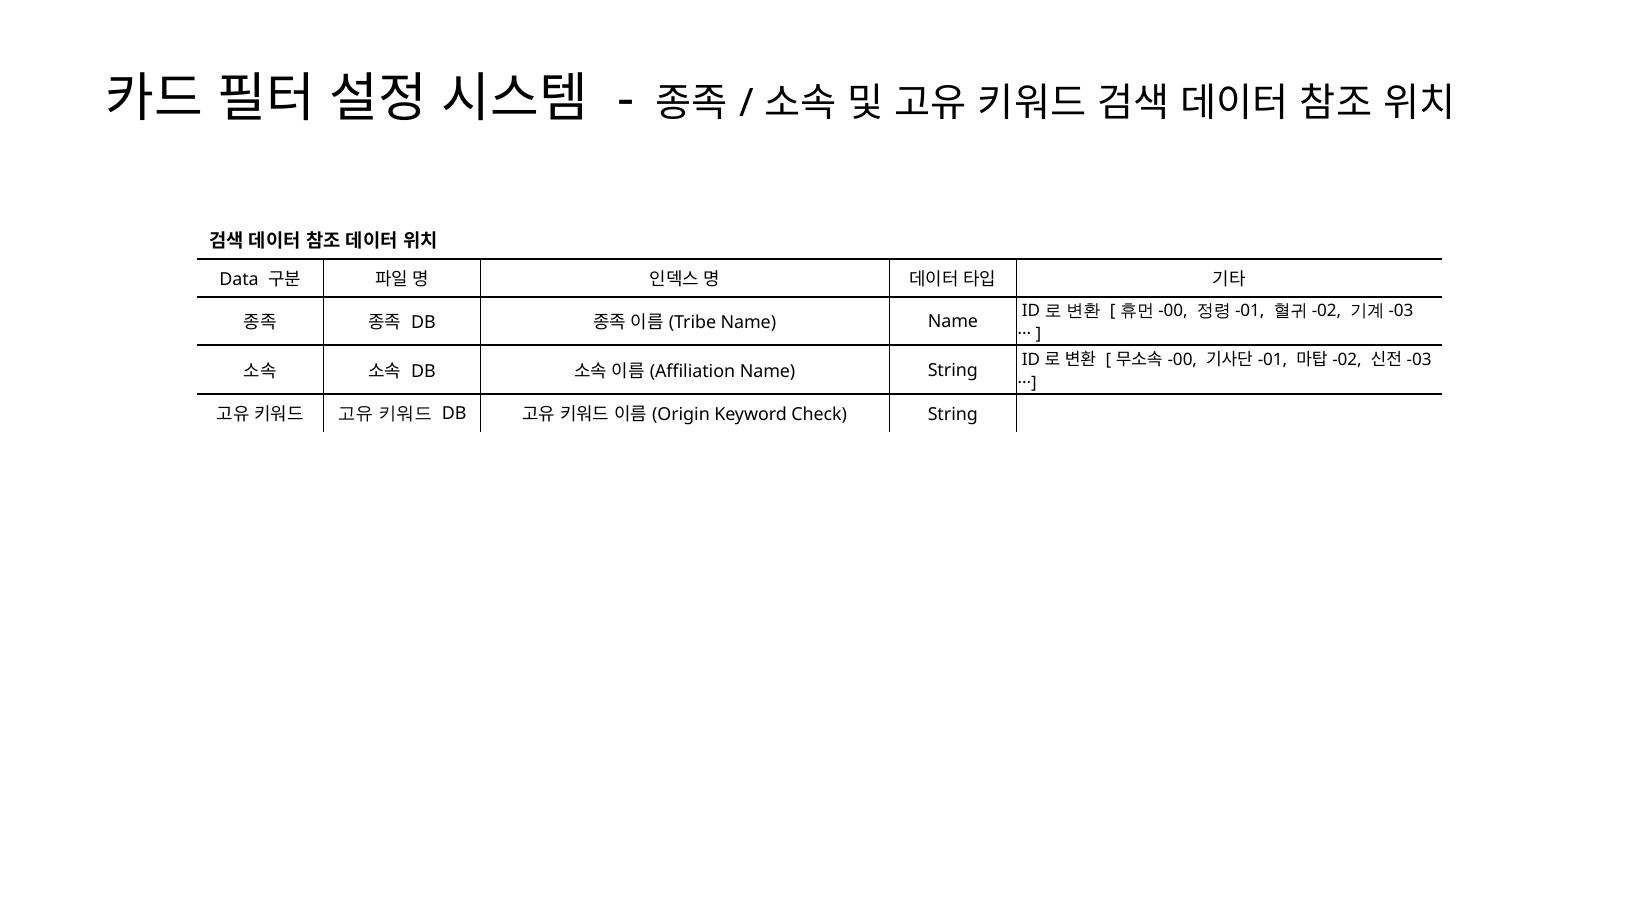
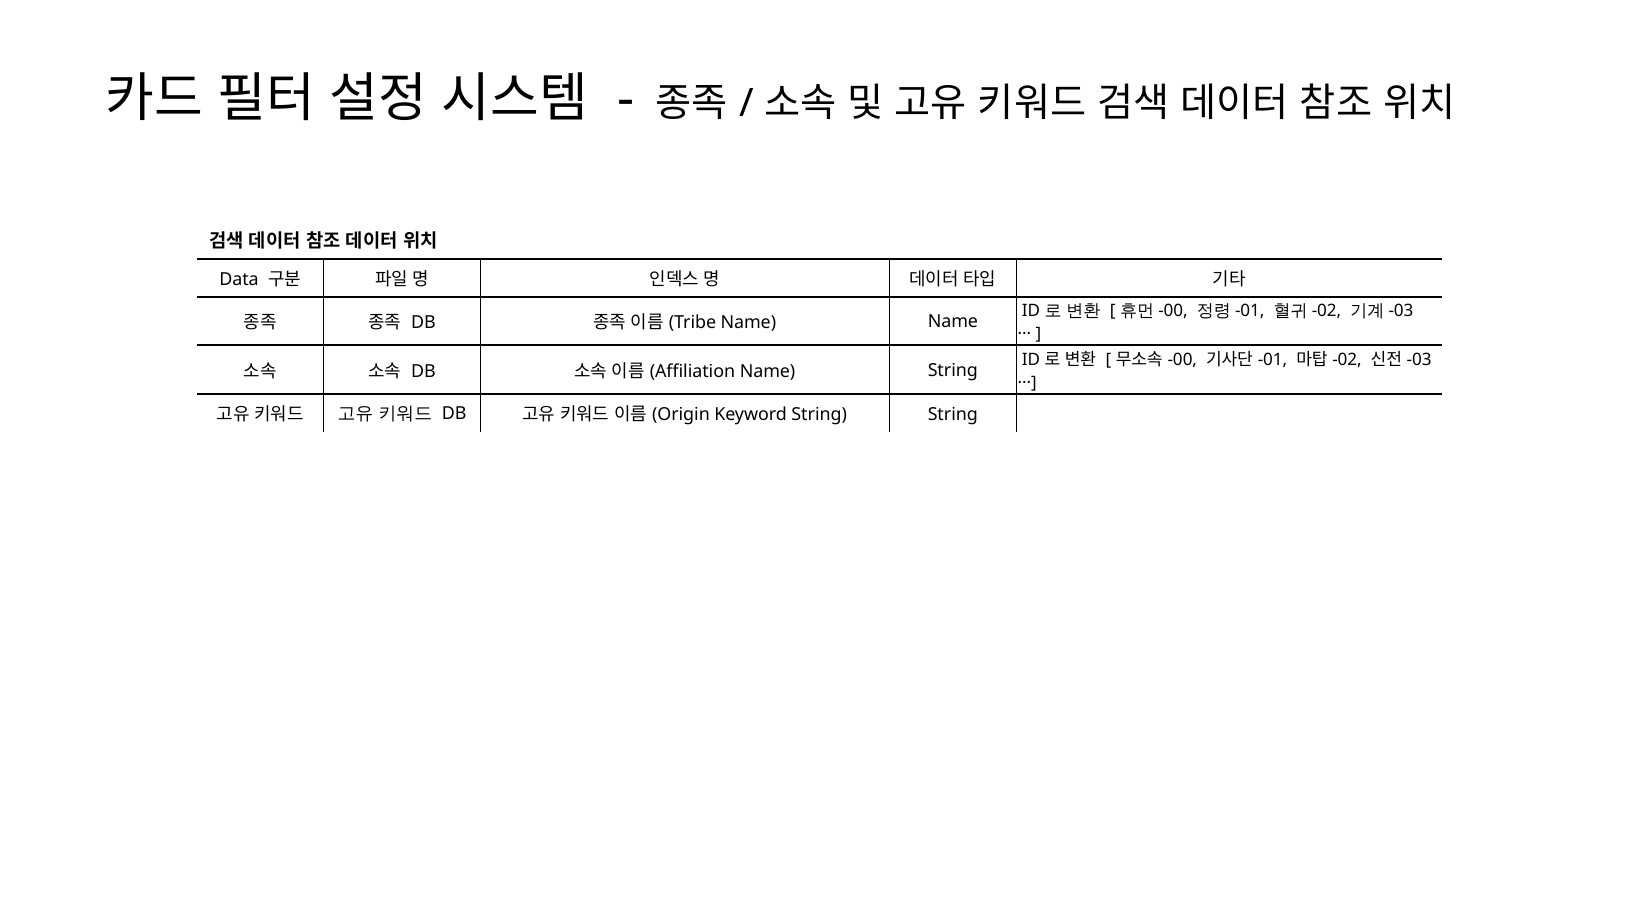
Keyword Check: Check -> String
